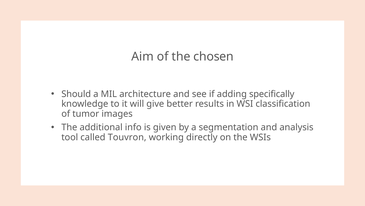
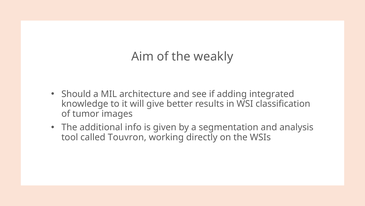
chosen: chosen -> weakly
specifically: specifically -> integrated
